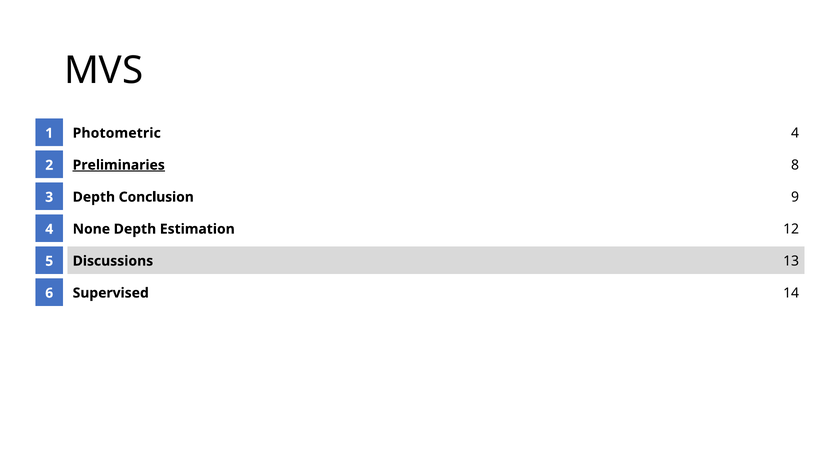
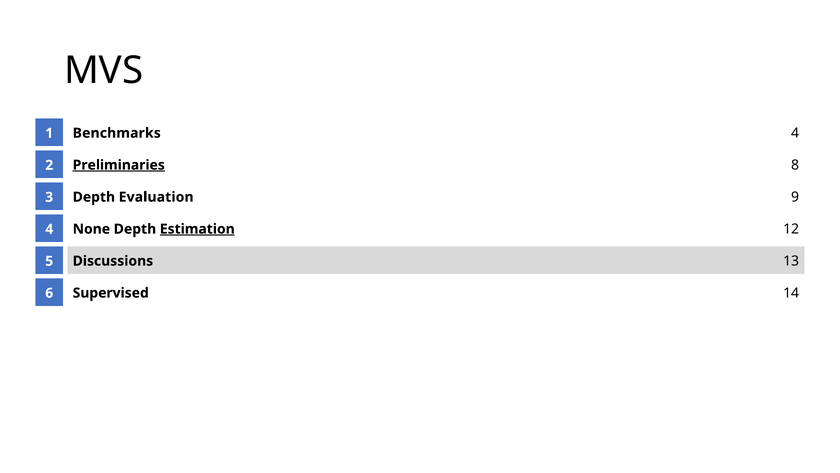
Photometric: Photometric -> Benchmarks
Conclusion: Conclusion -> Evaluation
Estimation underline: none -> present
